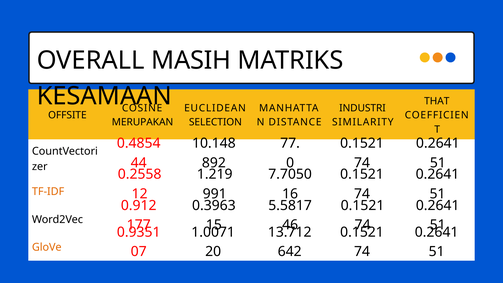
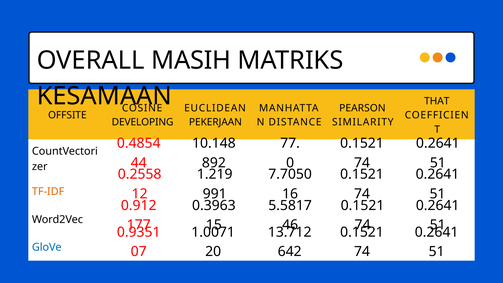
INDUSTRI: INDUSTRI -> PEARSON
MERUPAKAN: MERUPAKAN -> DEVELOPING
SELECTION: SELECTION -> PEKERJAAN
GloVe colour: orange -> blue
